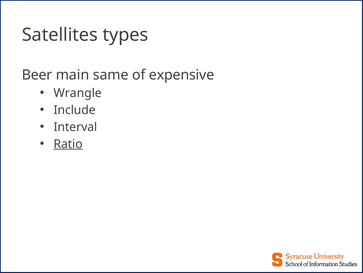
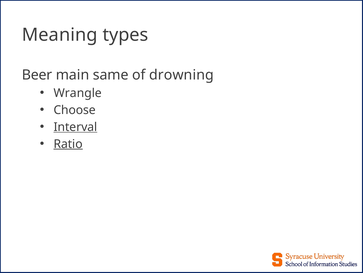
Satellites: Satellites -> Meaning
expensive: expensive -> drowning
Include: Include -> Choose
Interval underline: none -> present
